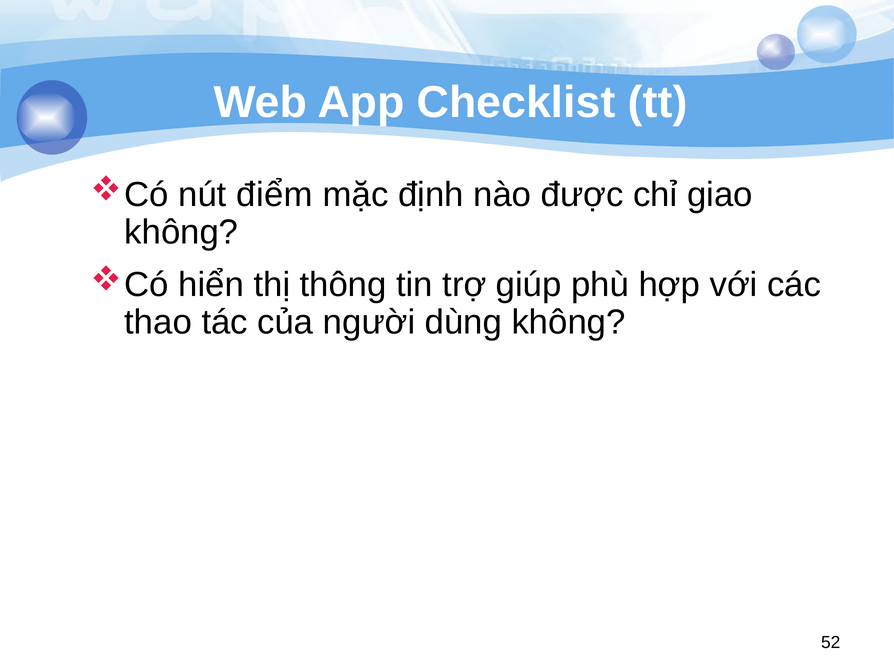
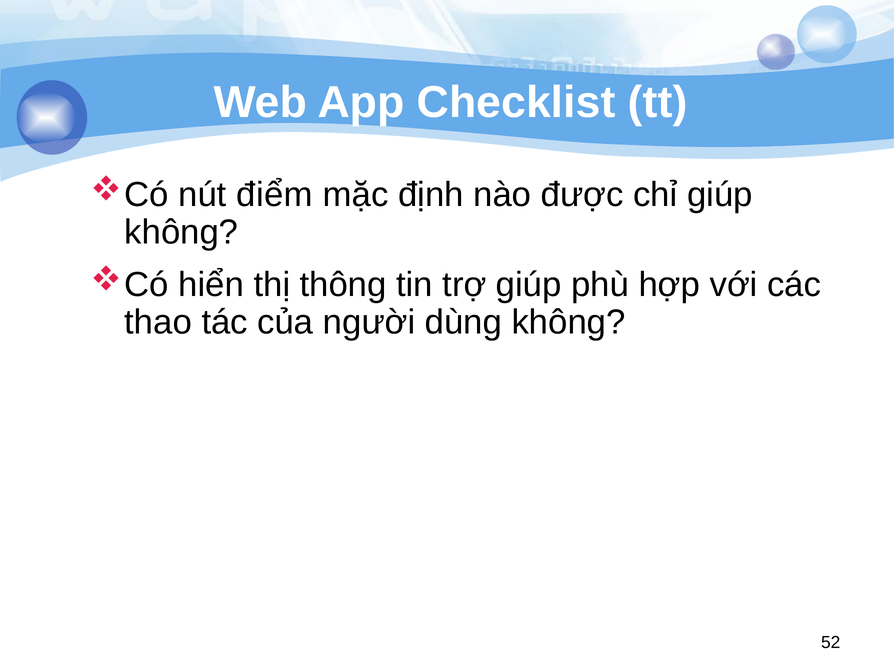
chỉ giao: giao -> giúp
